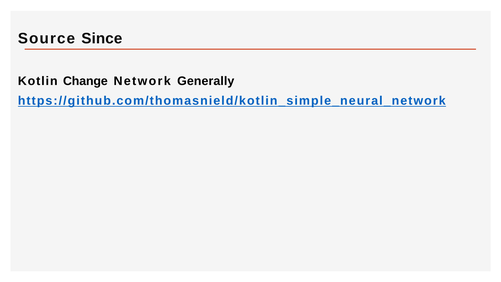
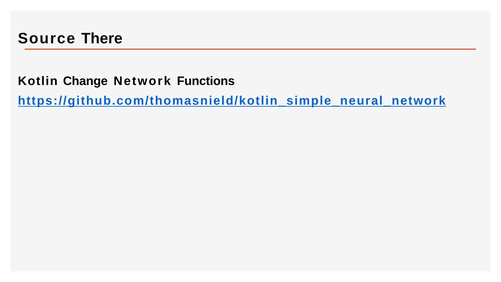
Since: Since -> There
Generally: Generally -> Functions
